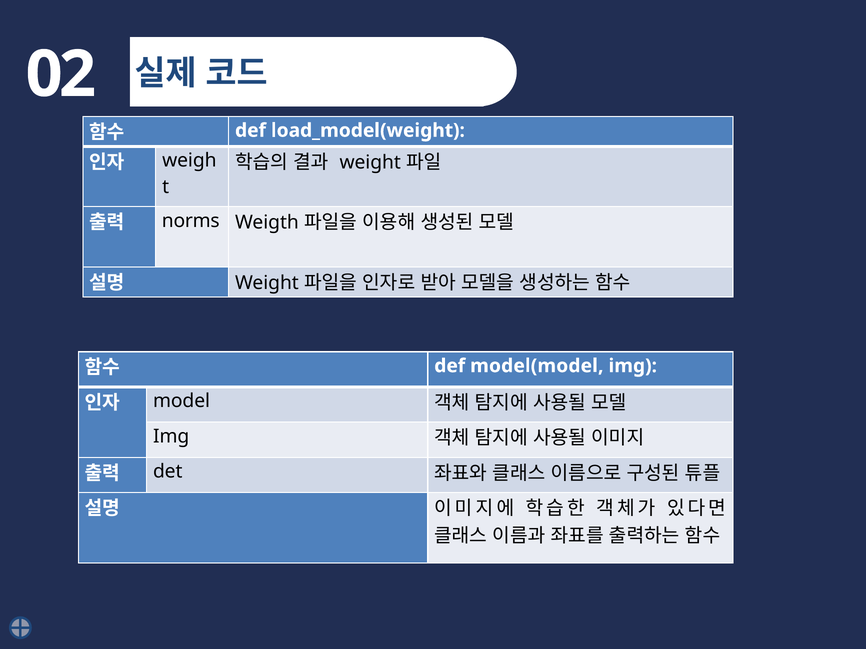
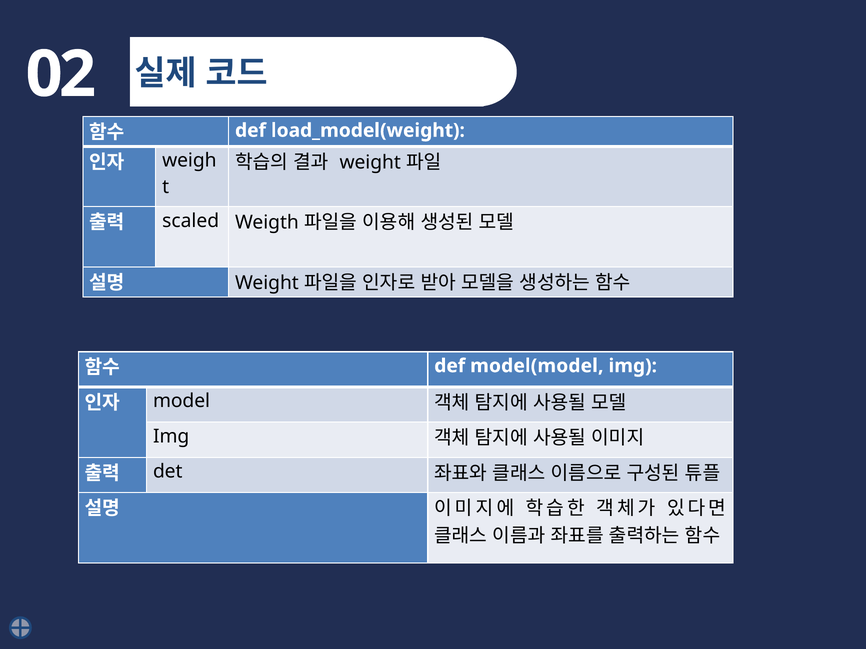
norms: norms -> scaled
